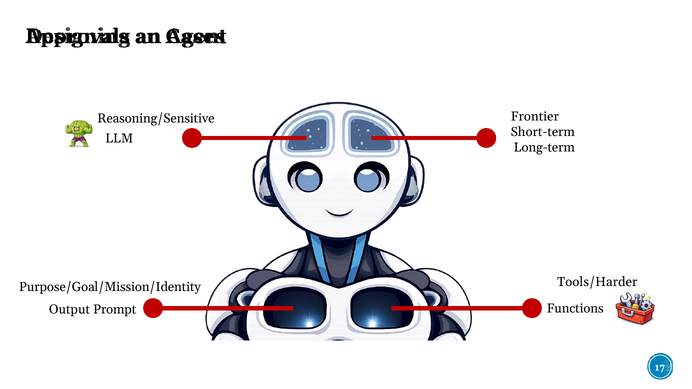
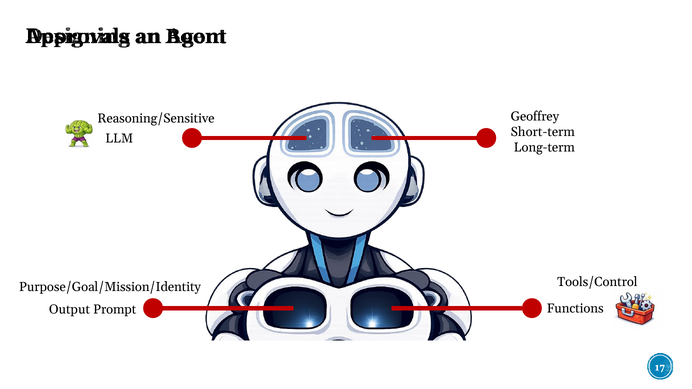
Cases: Cases -> Boom
Frontier: Frontier -> Geoffrey
Tools/Harder: Tools/Harder -> Tools/Control
